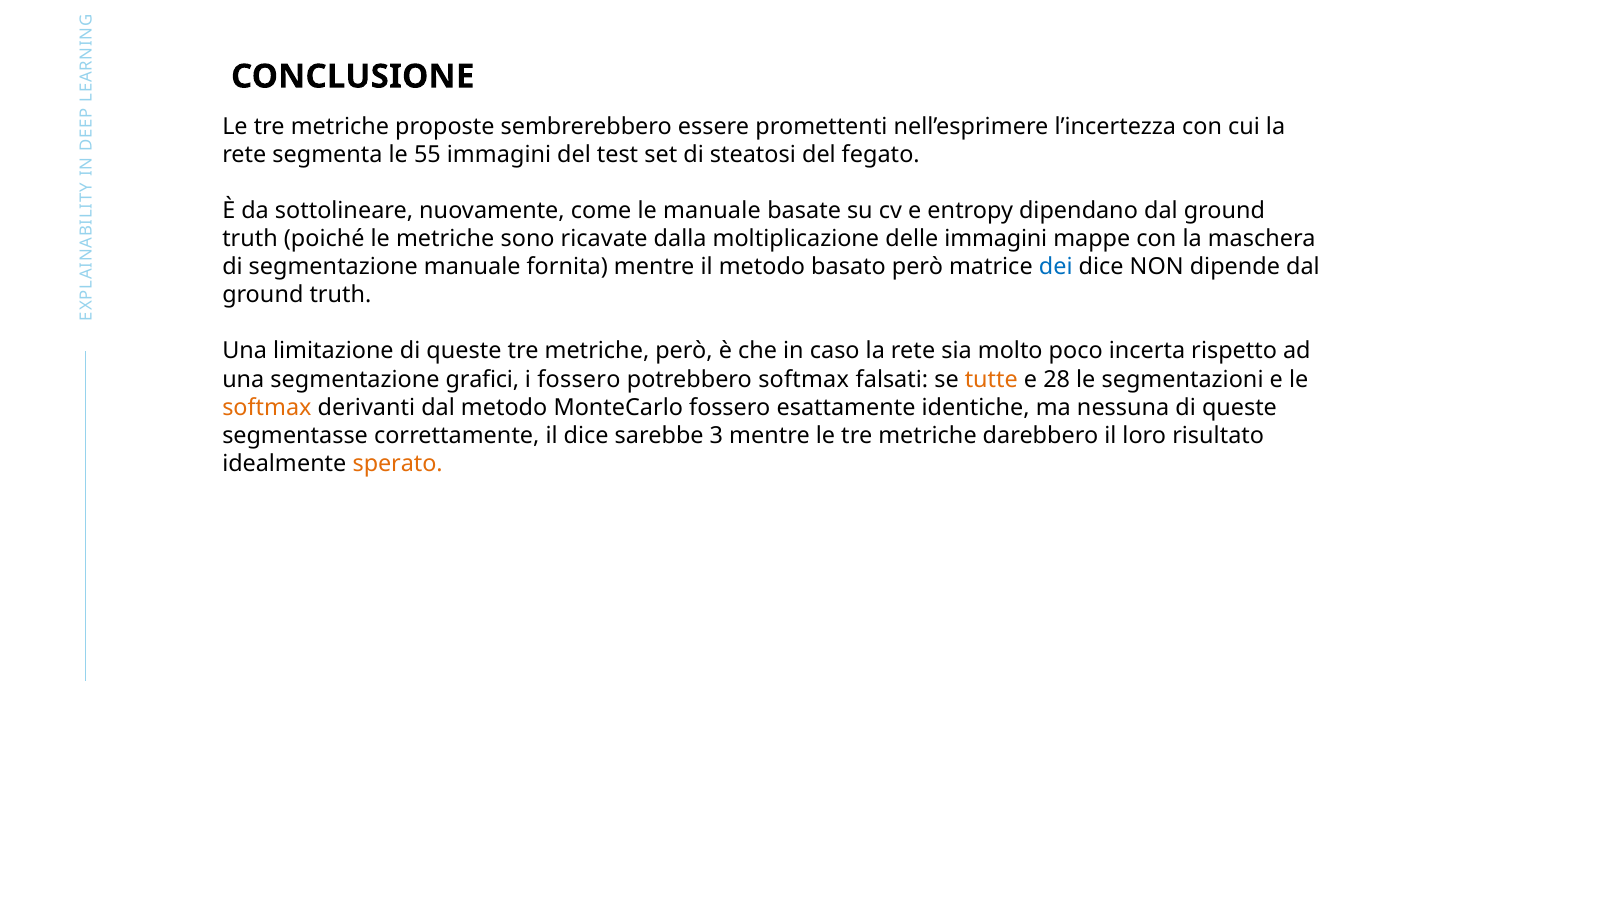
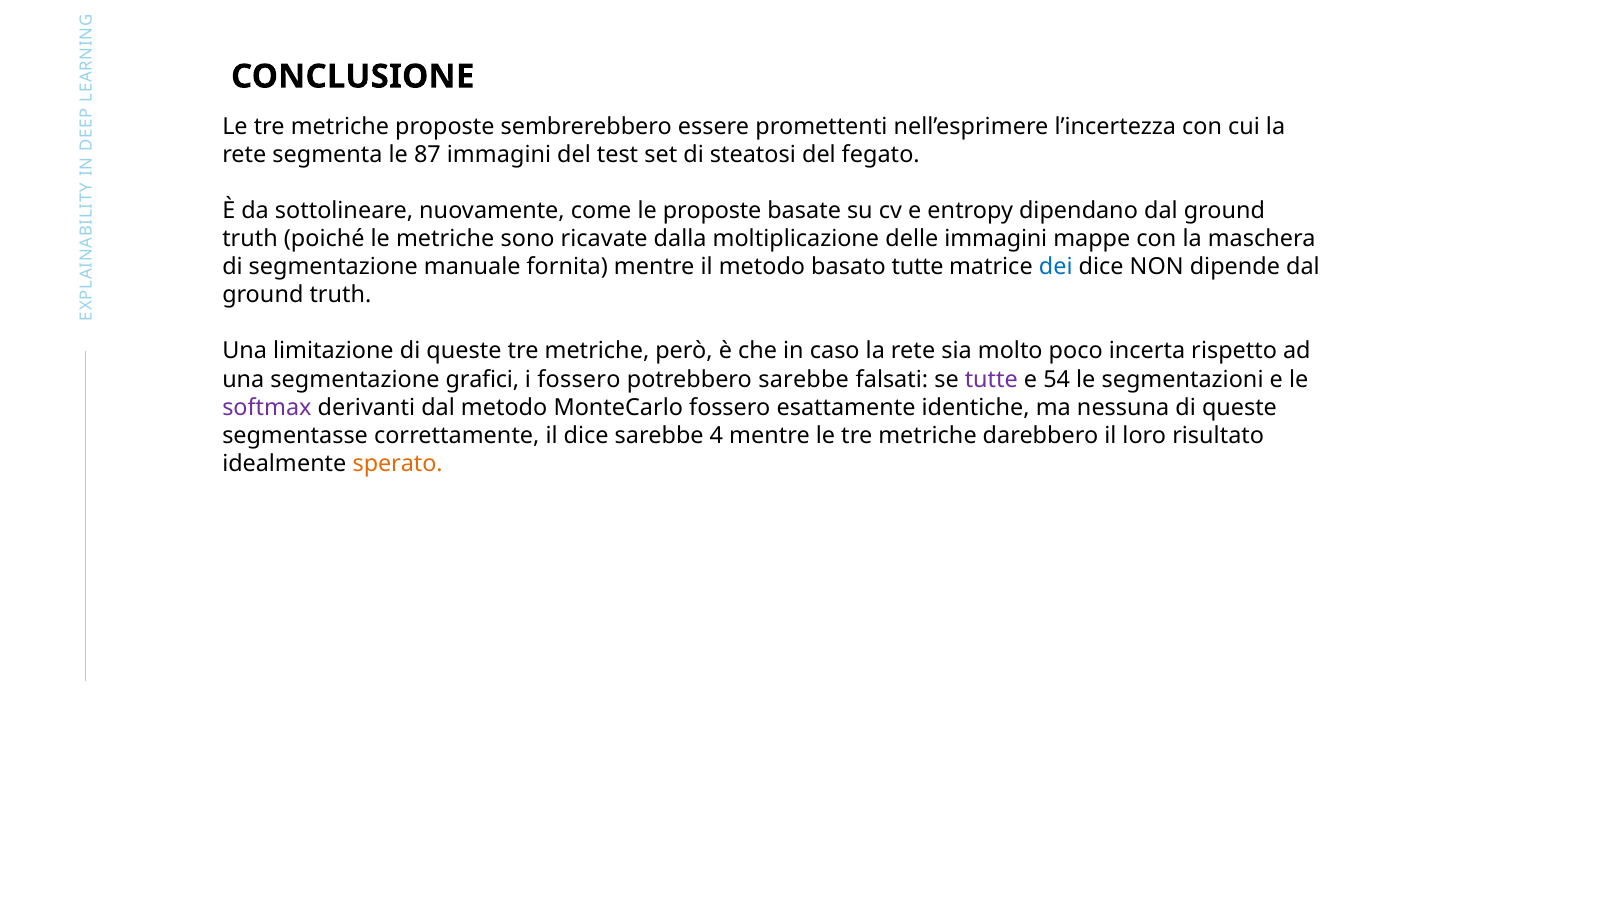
55: 55 -> 87
le manuale: manuale -> proposte
basato però: però -> tutte
potrebbero softmax: softmax -> sarebbe
tutte at (991, 379) colour: orange -> purple
28: 28 -> 54
softmax at (267, 407) colour: orange -> purple
3: 3 -> 4
